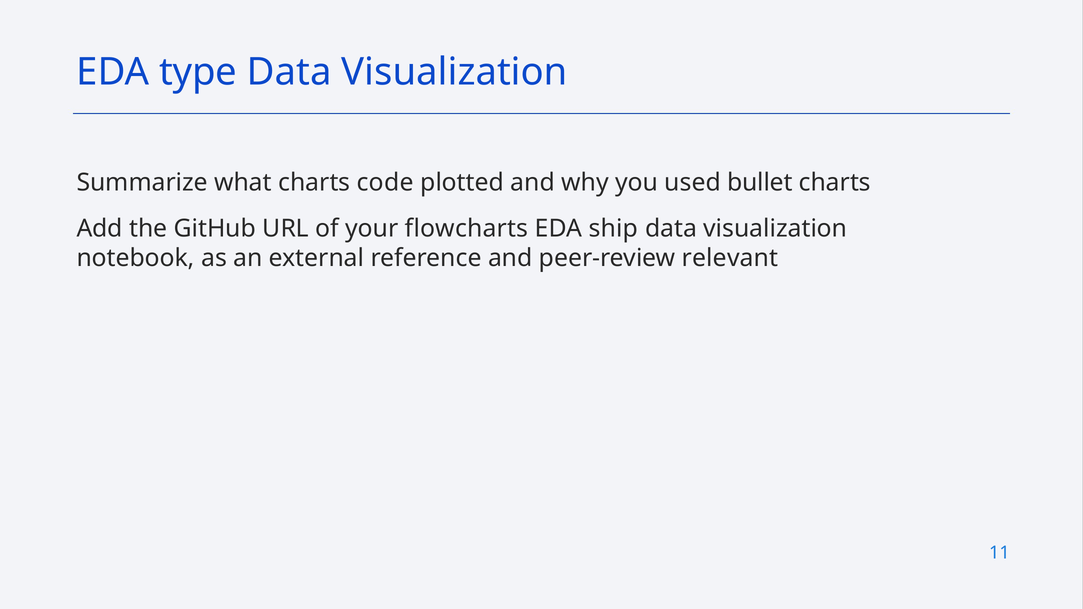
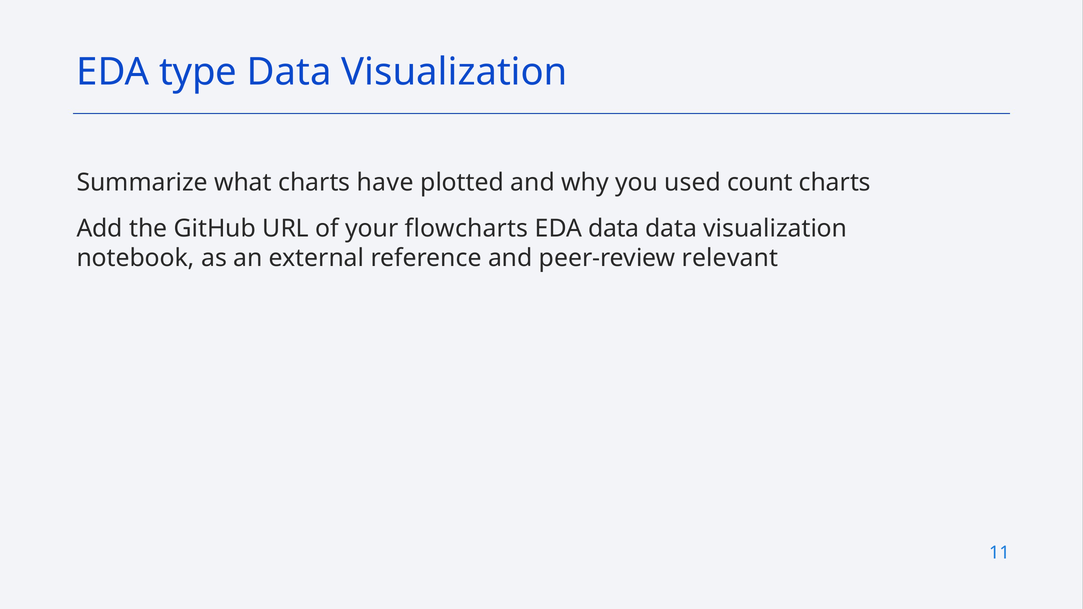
code: code -> have
bullet: bullet -> count
EDA ship: ship -> data
